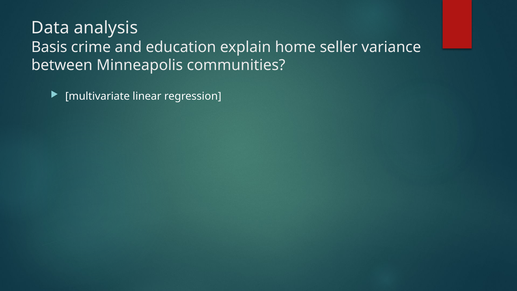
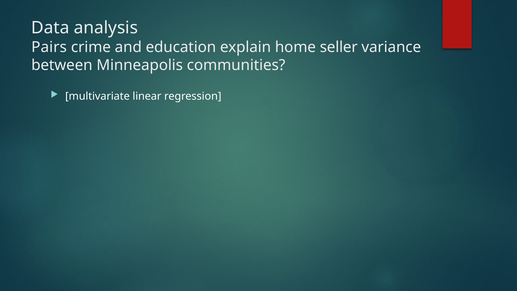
Basis: Basis -> Pairs
